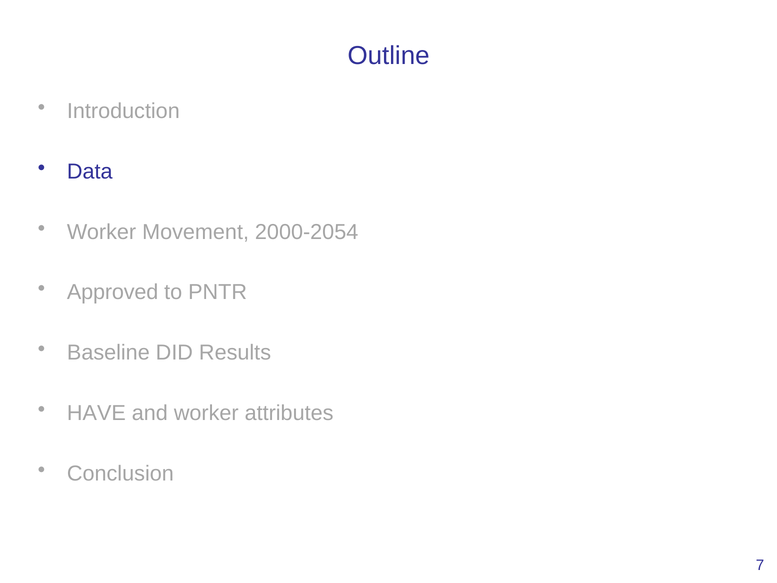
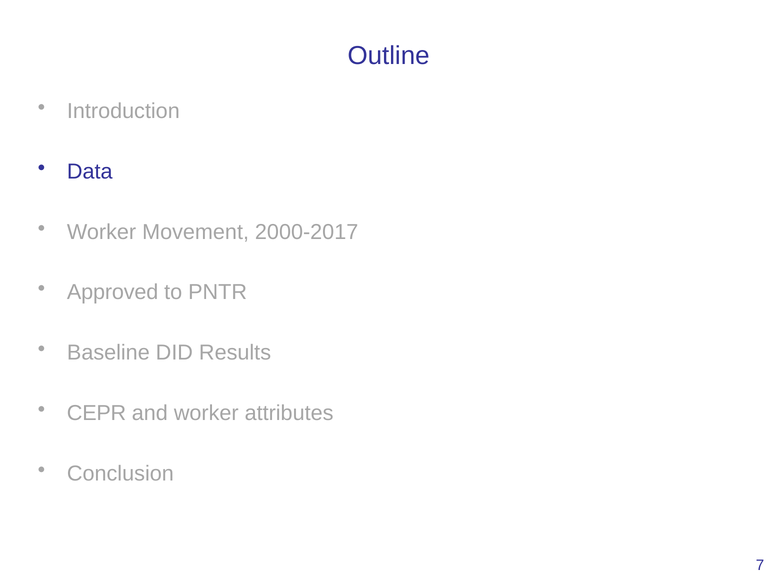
2000-2054: 2000-2054 -> 2000-2017
HAVE: HAVE -> CEPR
